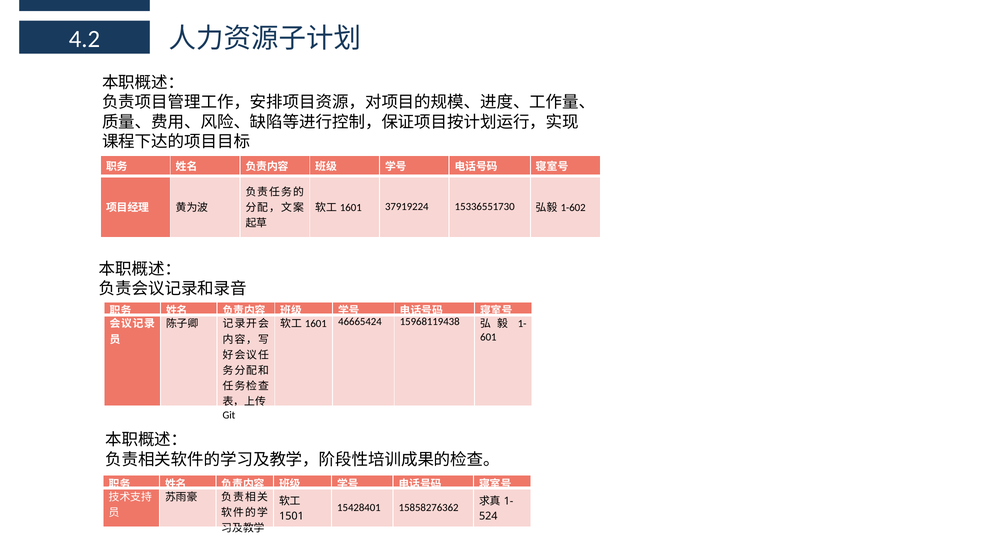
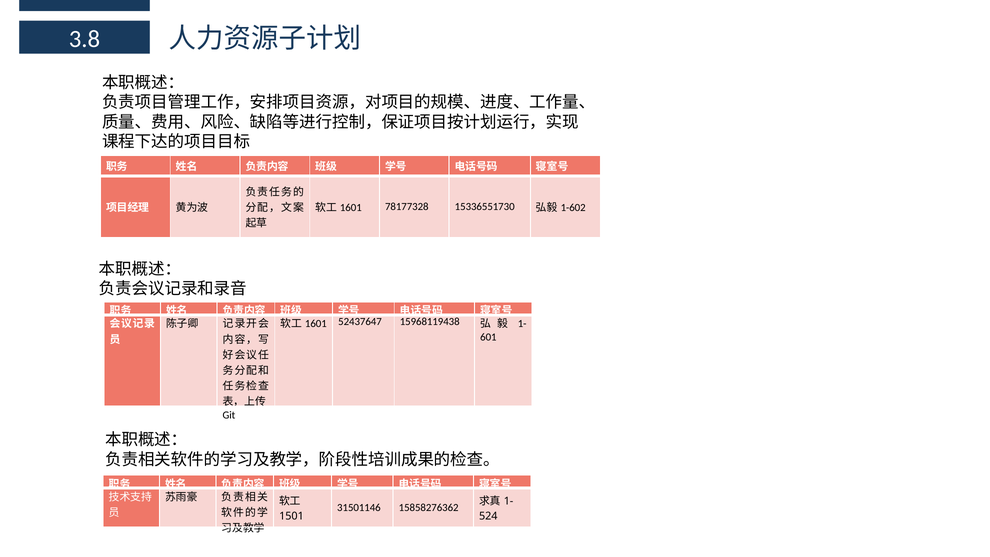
4.2: 4.2 -> 3.8
37919224: 37919224 -> 78177328
46665424: 46665424 -> 52437647
15428401: 15428401 -> 31501146
